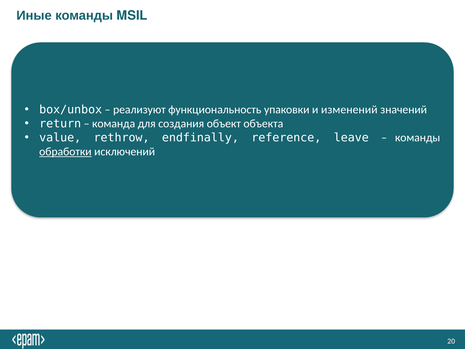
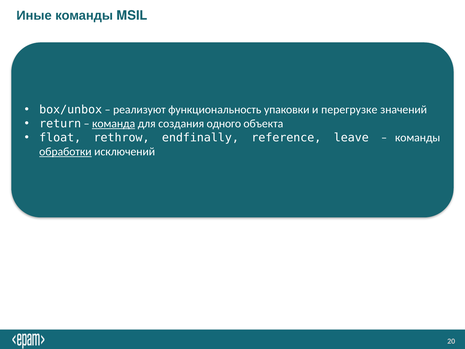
изменений: изменений -> перегрузке
команда underline: none -> present
объект: объект -> одного
value: value -> float
